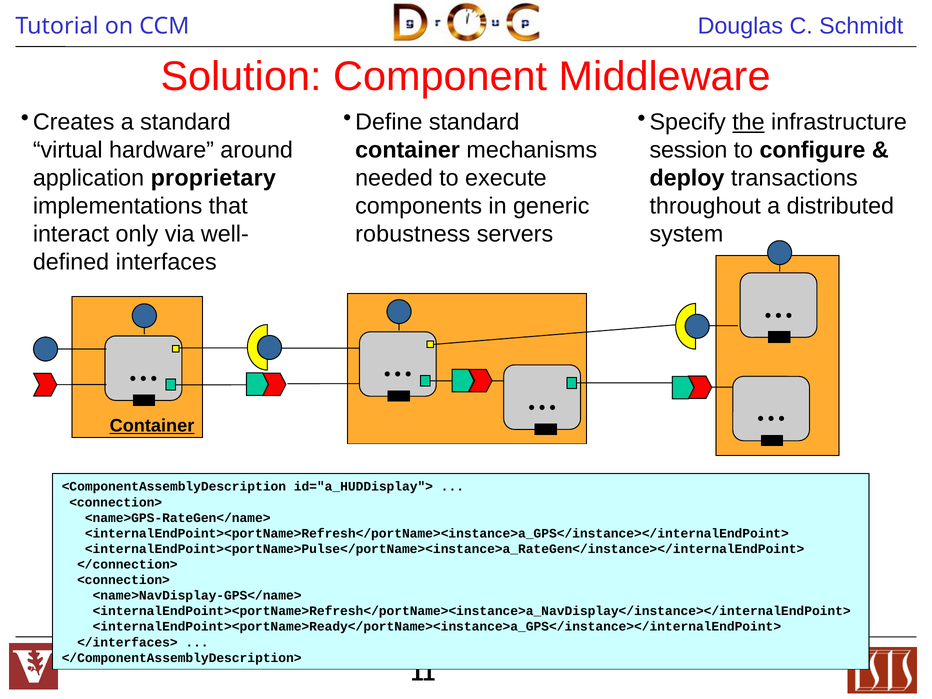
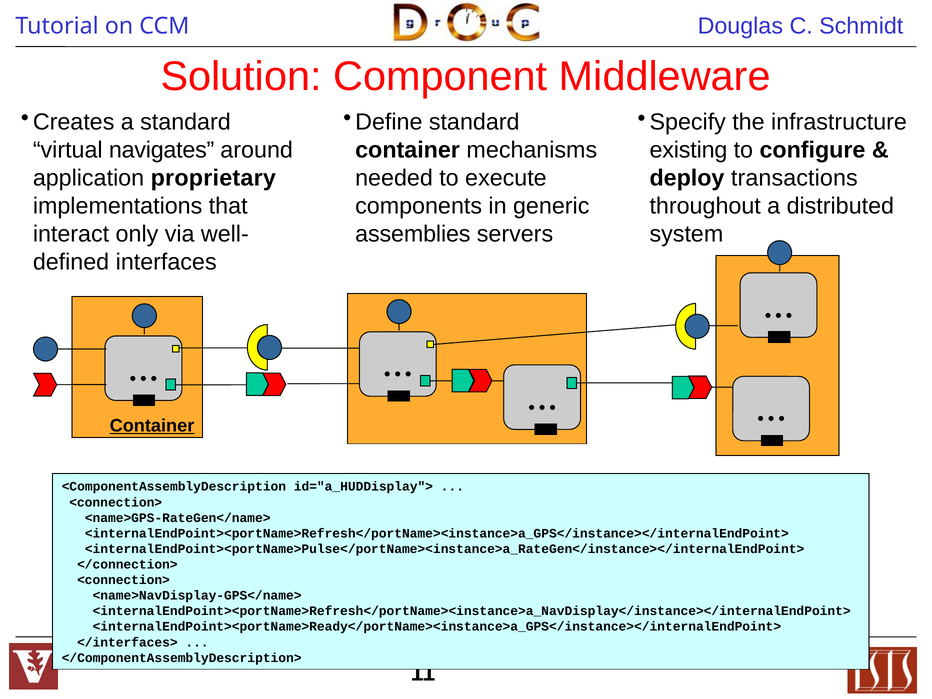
the underline: present -> none
hardware: hardware -> navigates
session: session -> existing
robustness: robustness -> assemblies
